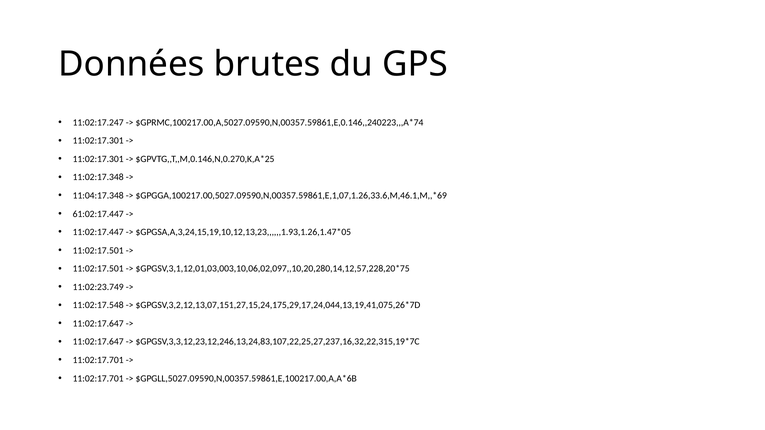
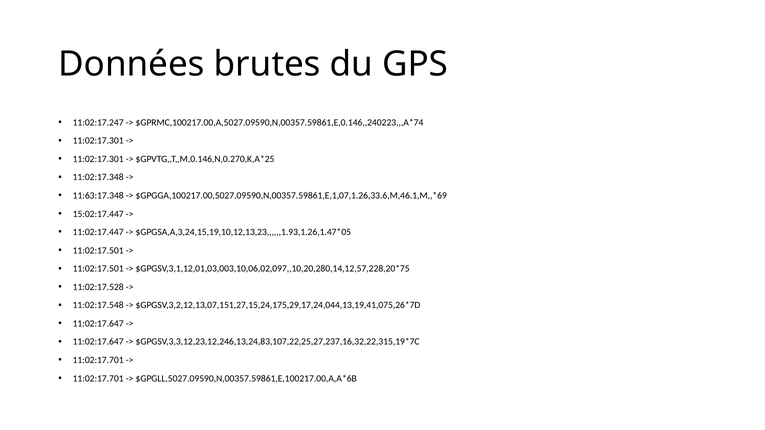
11:04:17.348: 11:04:17.348 -> 11:63:17.348
61:02:17.447: 61:02:17.447 -> 15:02:17.447
11:02:23.749: 11:02:23.749 -> 11:02:17.528
